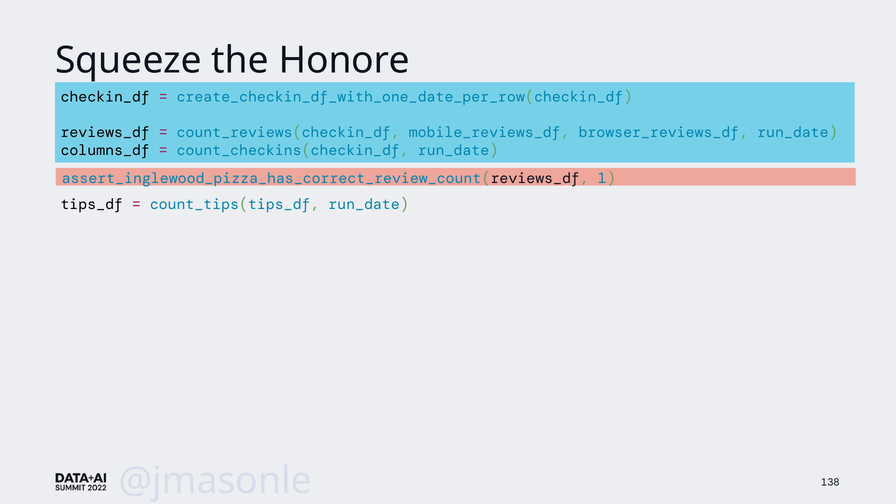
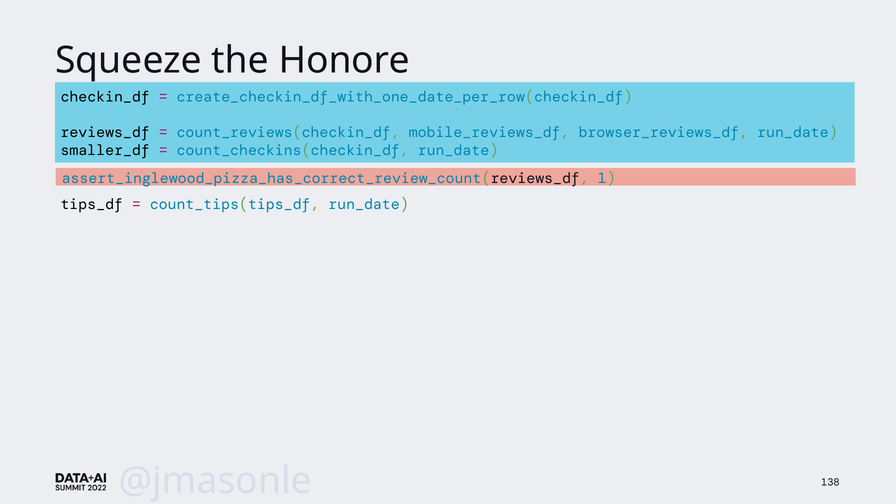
columns_df: columns_df -> smaller_df
